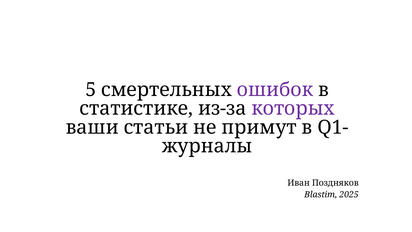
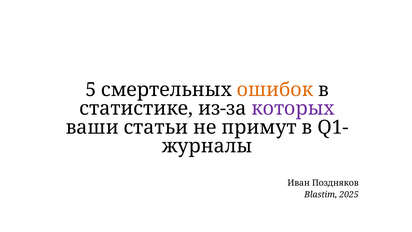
ошибок colour: purple -> orange
